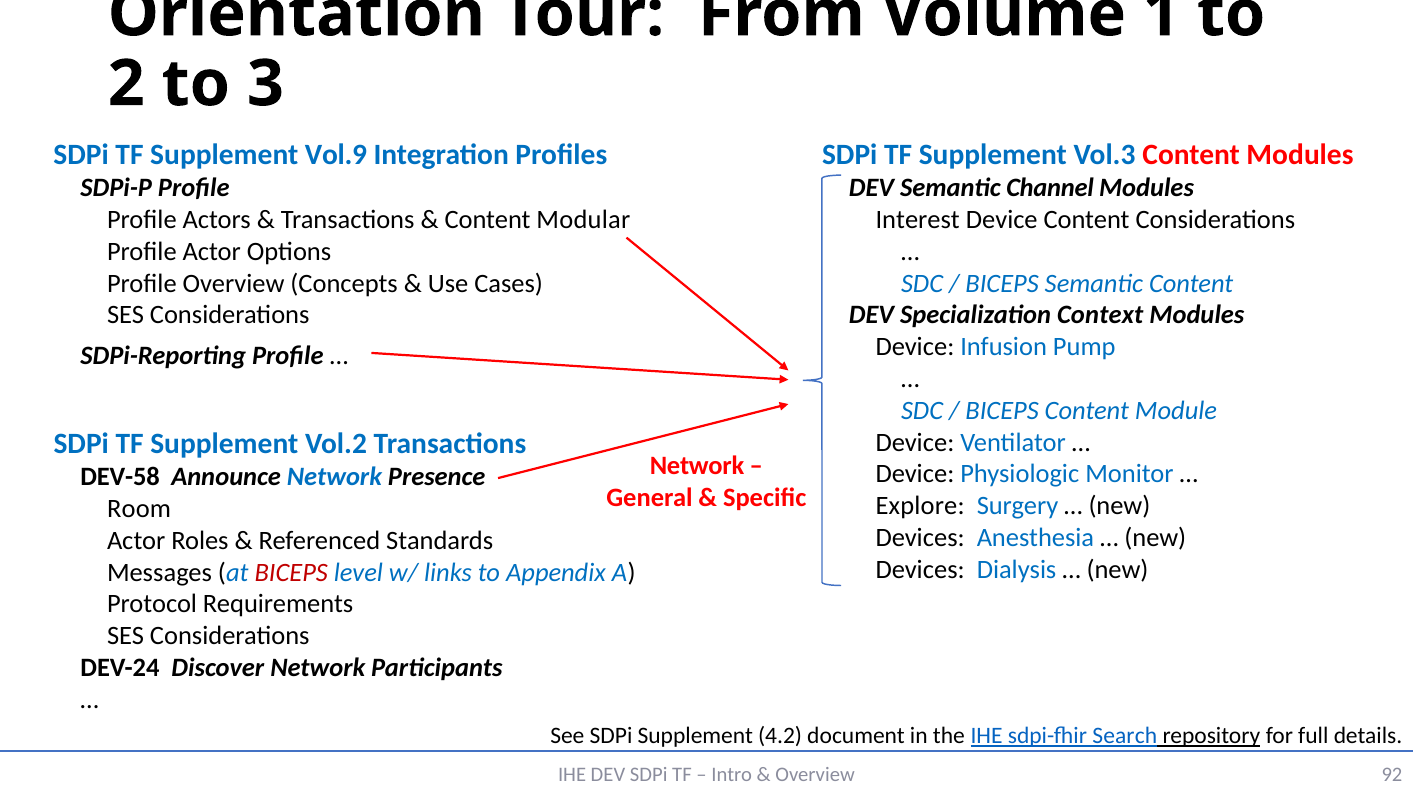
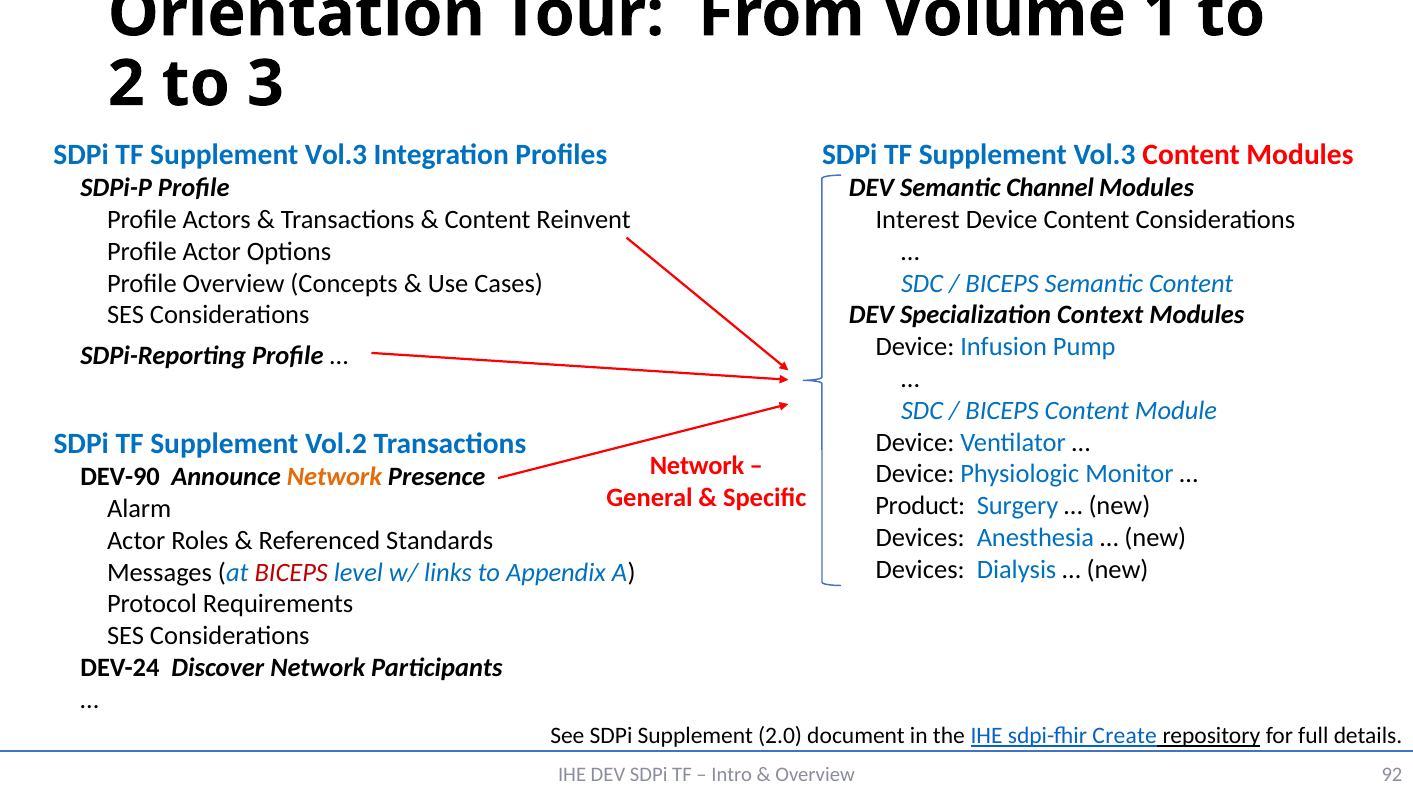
Vol.9 at (336, 155): Vol.9 -> Vol.3
Modular: Modular -> Reinvent
DEV-58: DEV-58 -> DEV-90
Network at (334, 477) colour: blue -> orange
Explore: Explore -> Product
Room: Room -> Alarm
4.2: 4.2 -> 2.0
Search: Search -> Create
